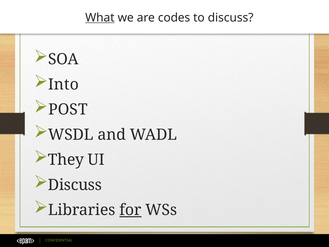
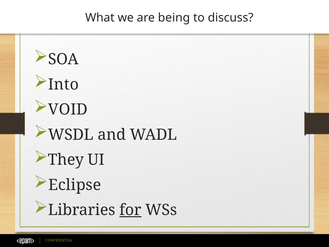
What underline: present -> none
codes: codes -> being
POST: POST -> VOID
Discuss at (75, 185): Discuss -> Eclipse
